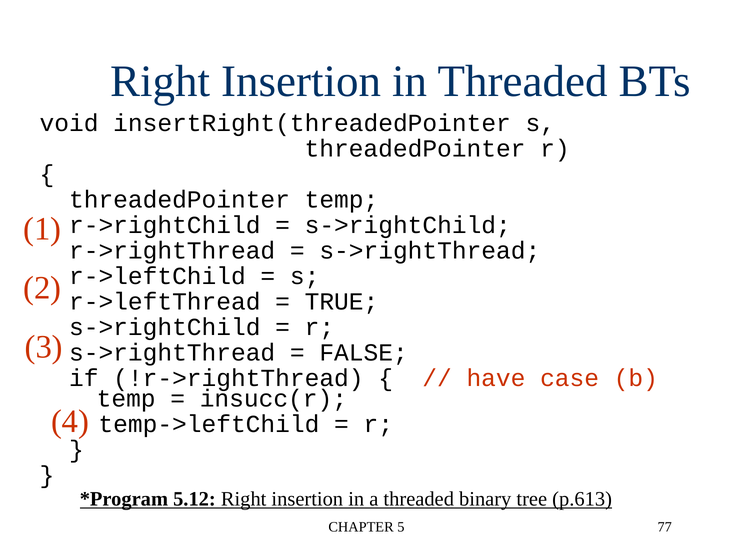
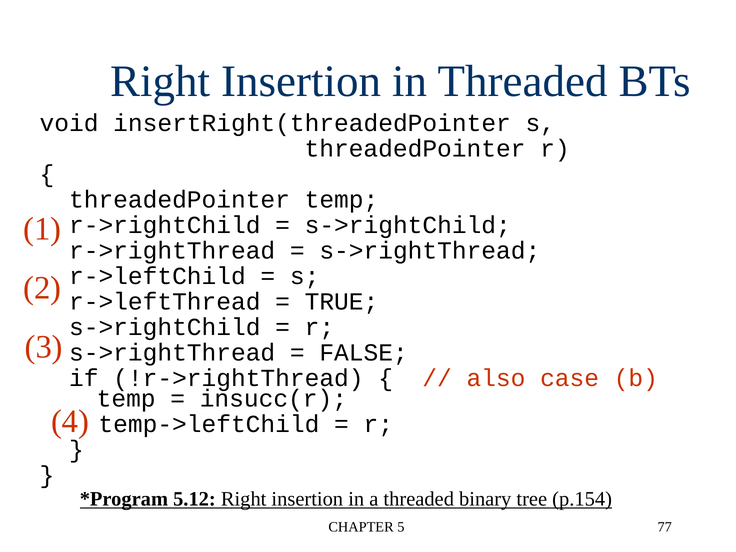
have: have -> also
p.613: p.613 -> p.154
